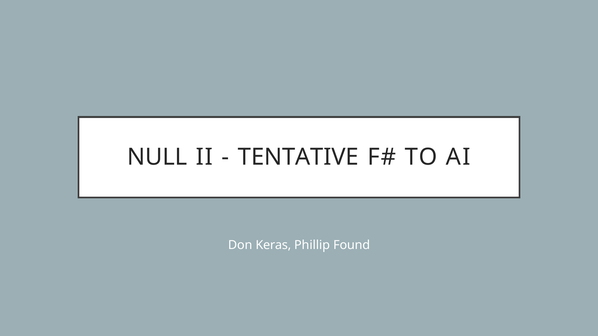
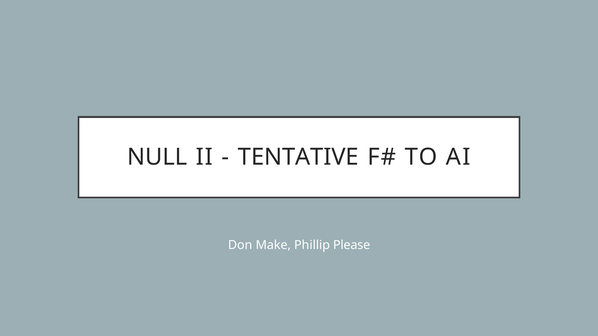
Keras: Keras -> Make
Found: Found -> Please
